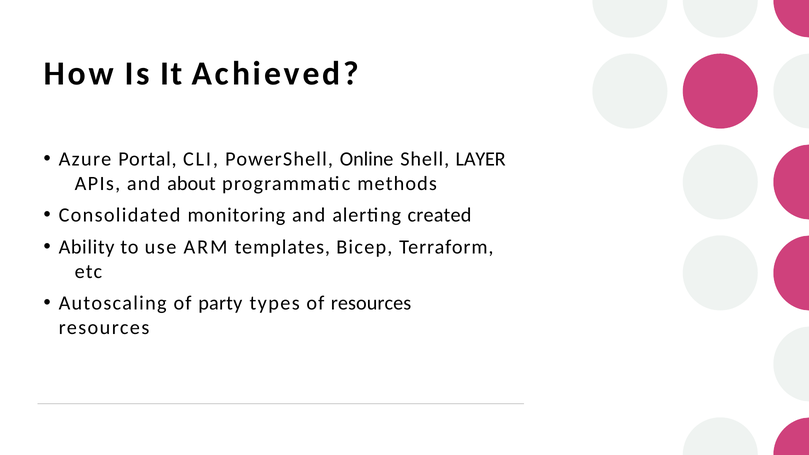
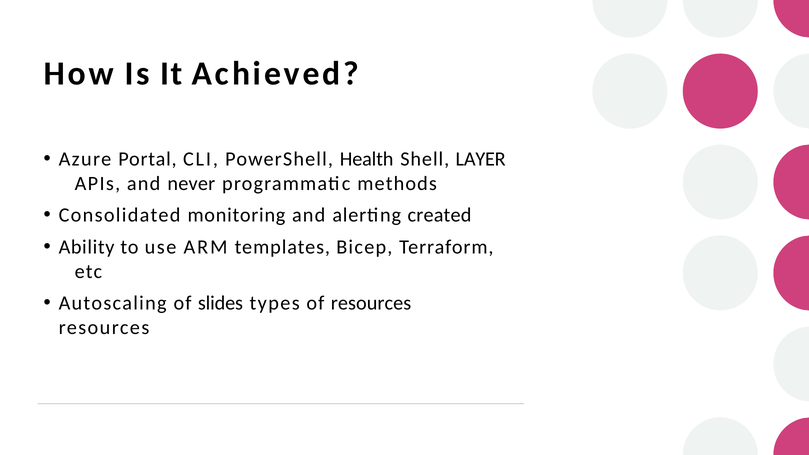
Online: Online -> Health
about: about -> never
party: party -> slides
